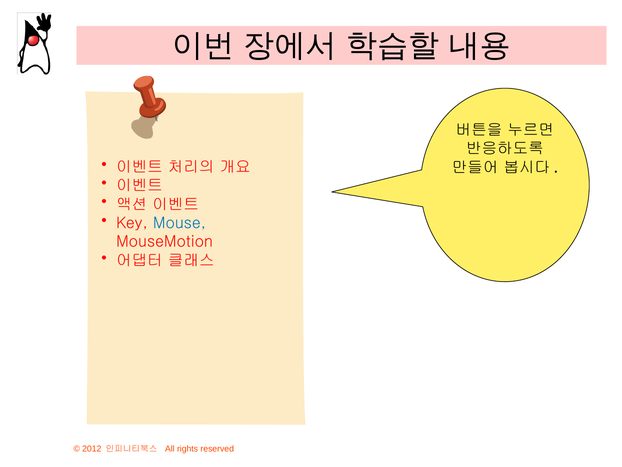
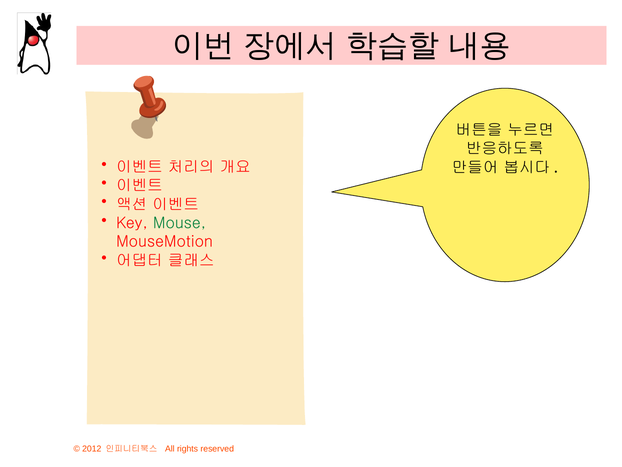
Mouse colour: blue -> green
